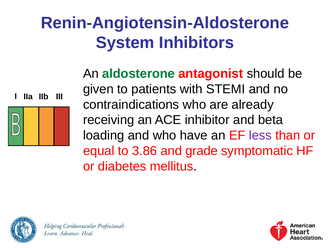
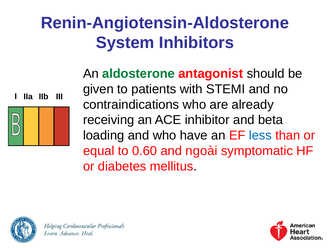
less colour: purple -> blue
3.86: 3.86 -> 0.60
grade: grade -> ngoài
